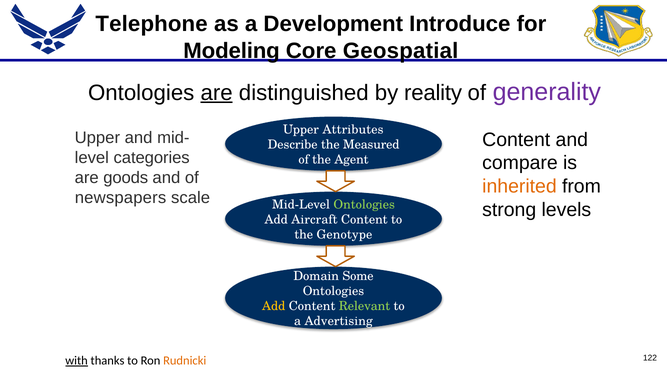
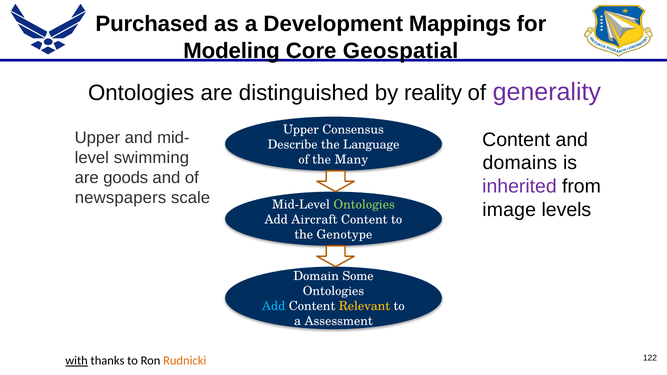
Telephone: Telephone -> Purchased
Introduce: Introduce -> Mappings
are at (217, 93) underline: present -> none
Attributes: Attributes -> Consensus
Measured: Measured -> Language
categories: categories -> swimming
compare: compare -> domains
Agent: Agent -> Many
inherited colour: orange -> purple
strong: strong -> image
Add at (274, 306) colour: yellow -> light blue
Relevant colour: light green -> yellow
Advertising: Advertising -> Assessment
